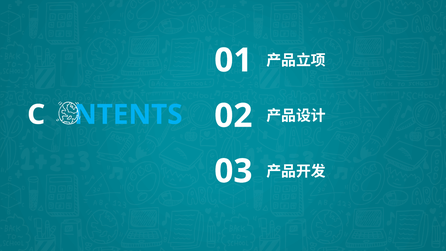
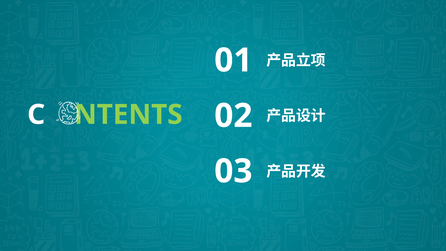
NTENTS colour: light blue -> light green
